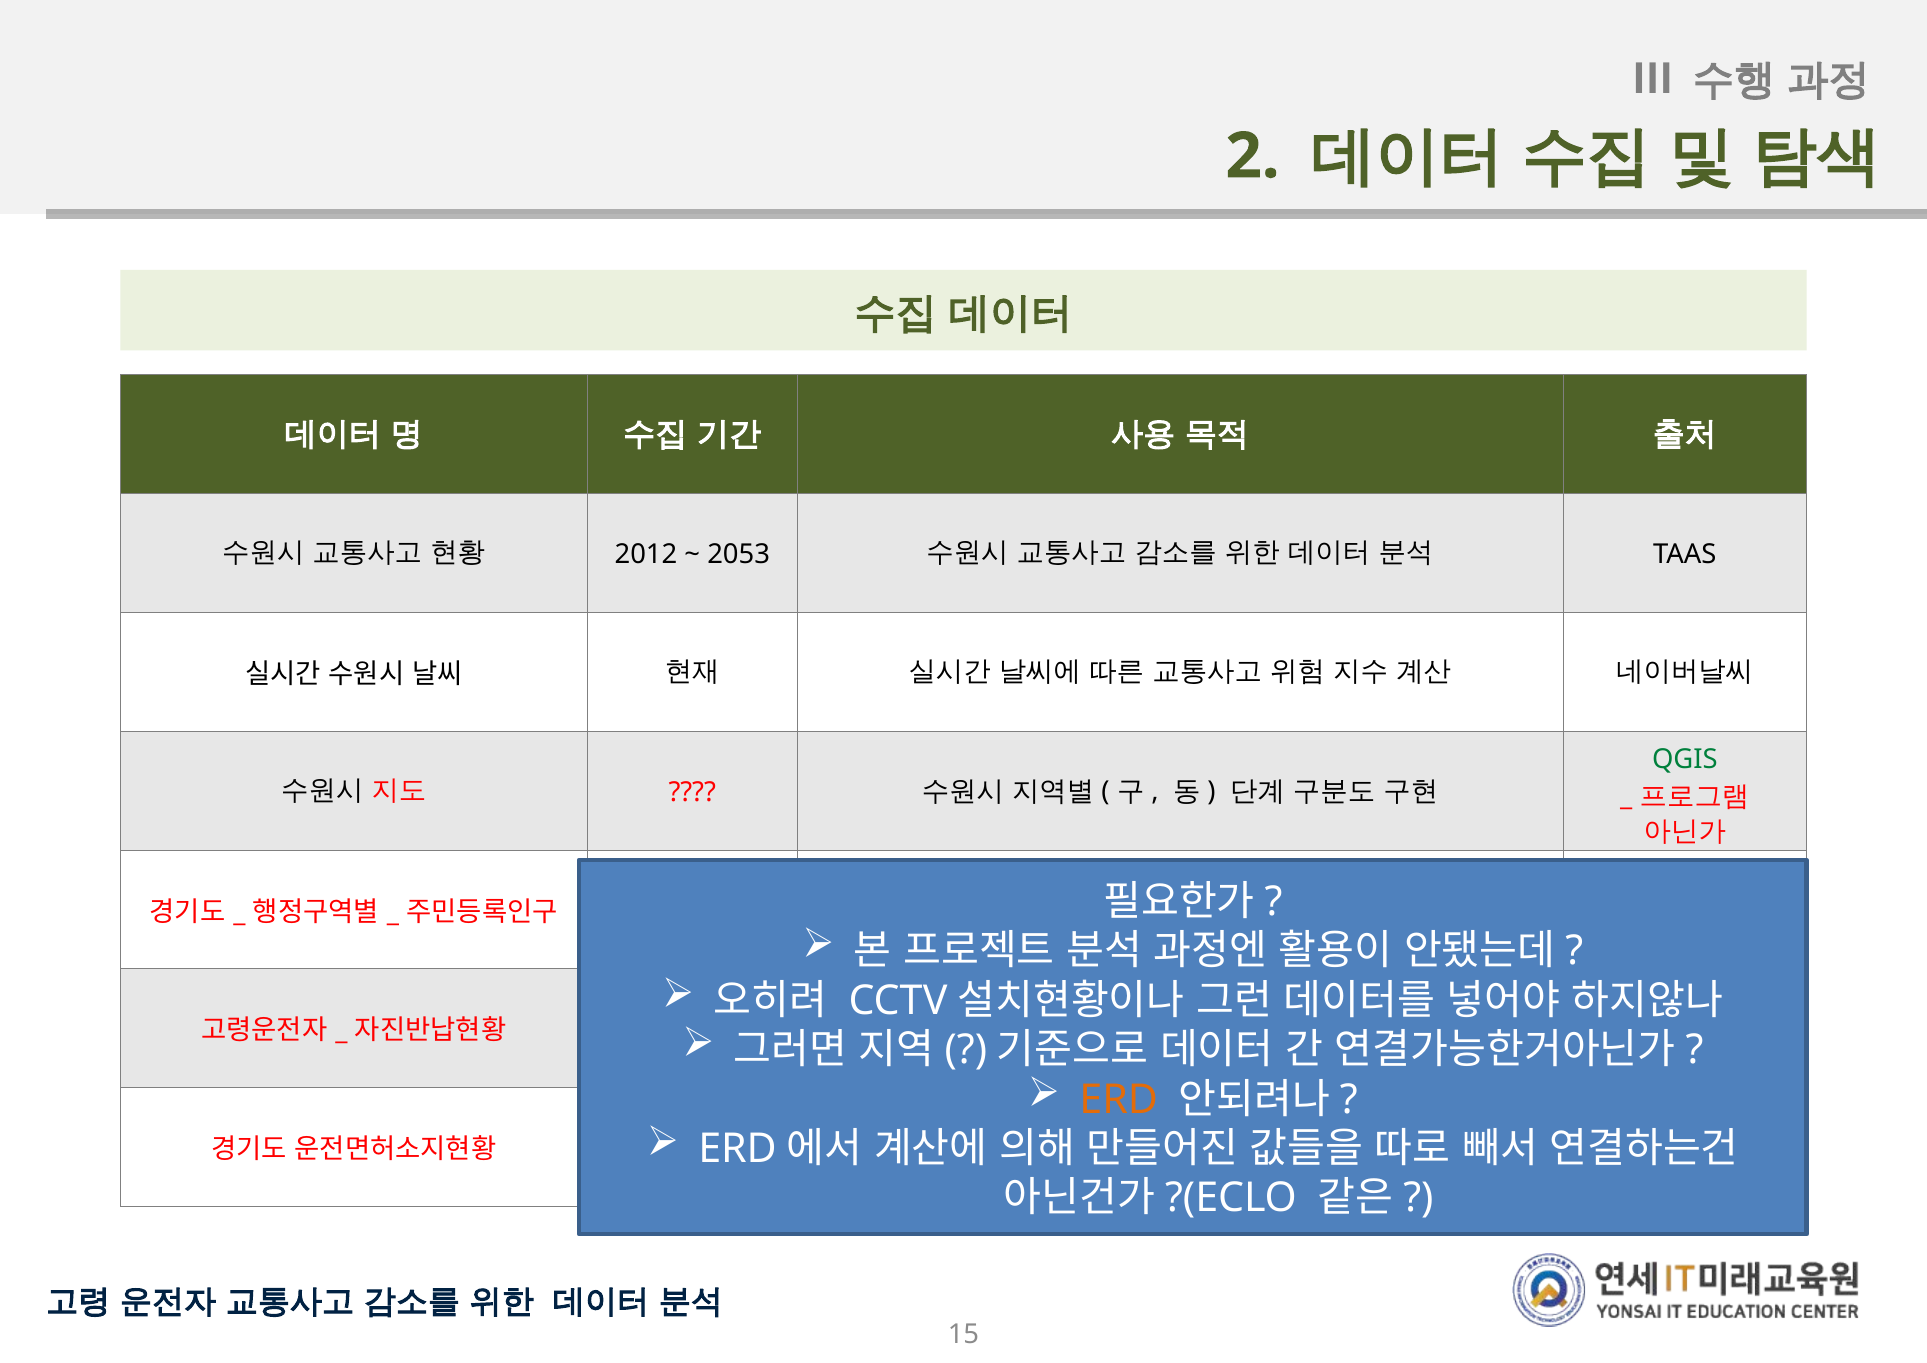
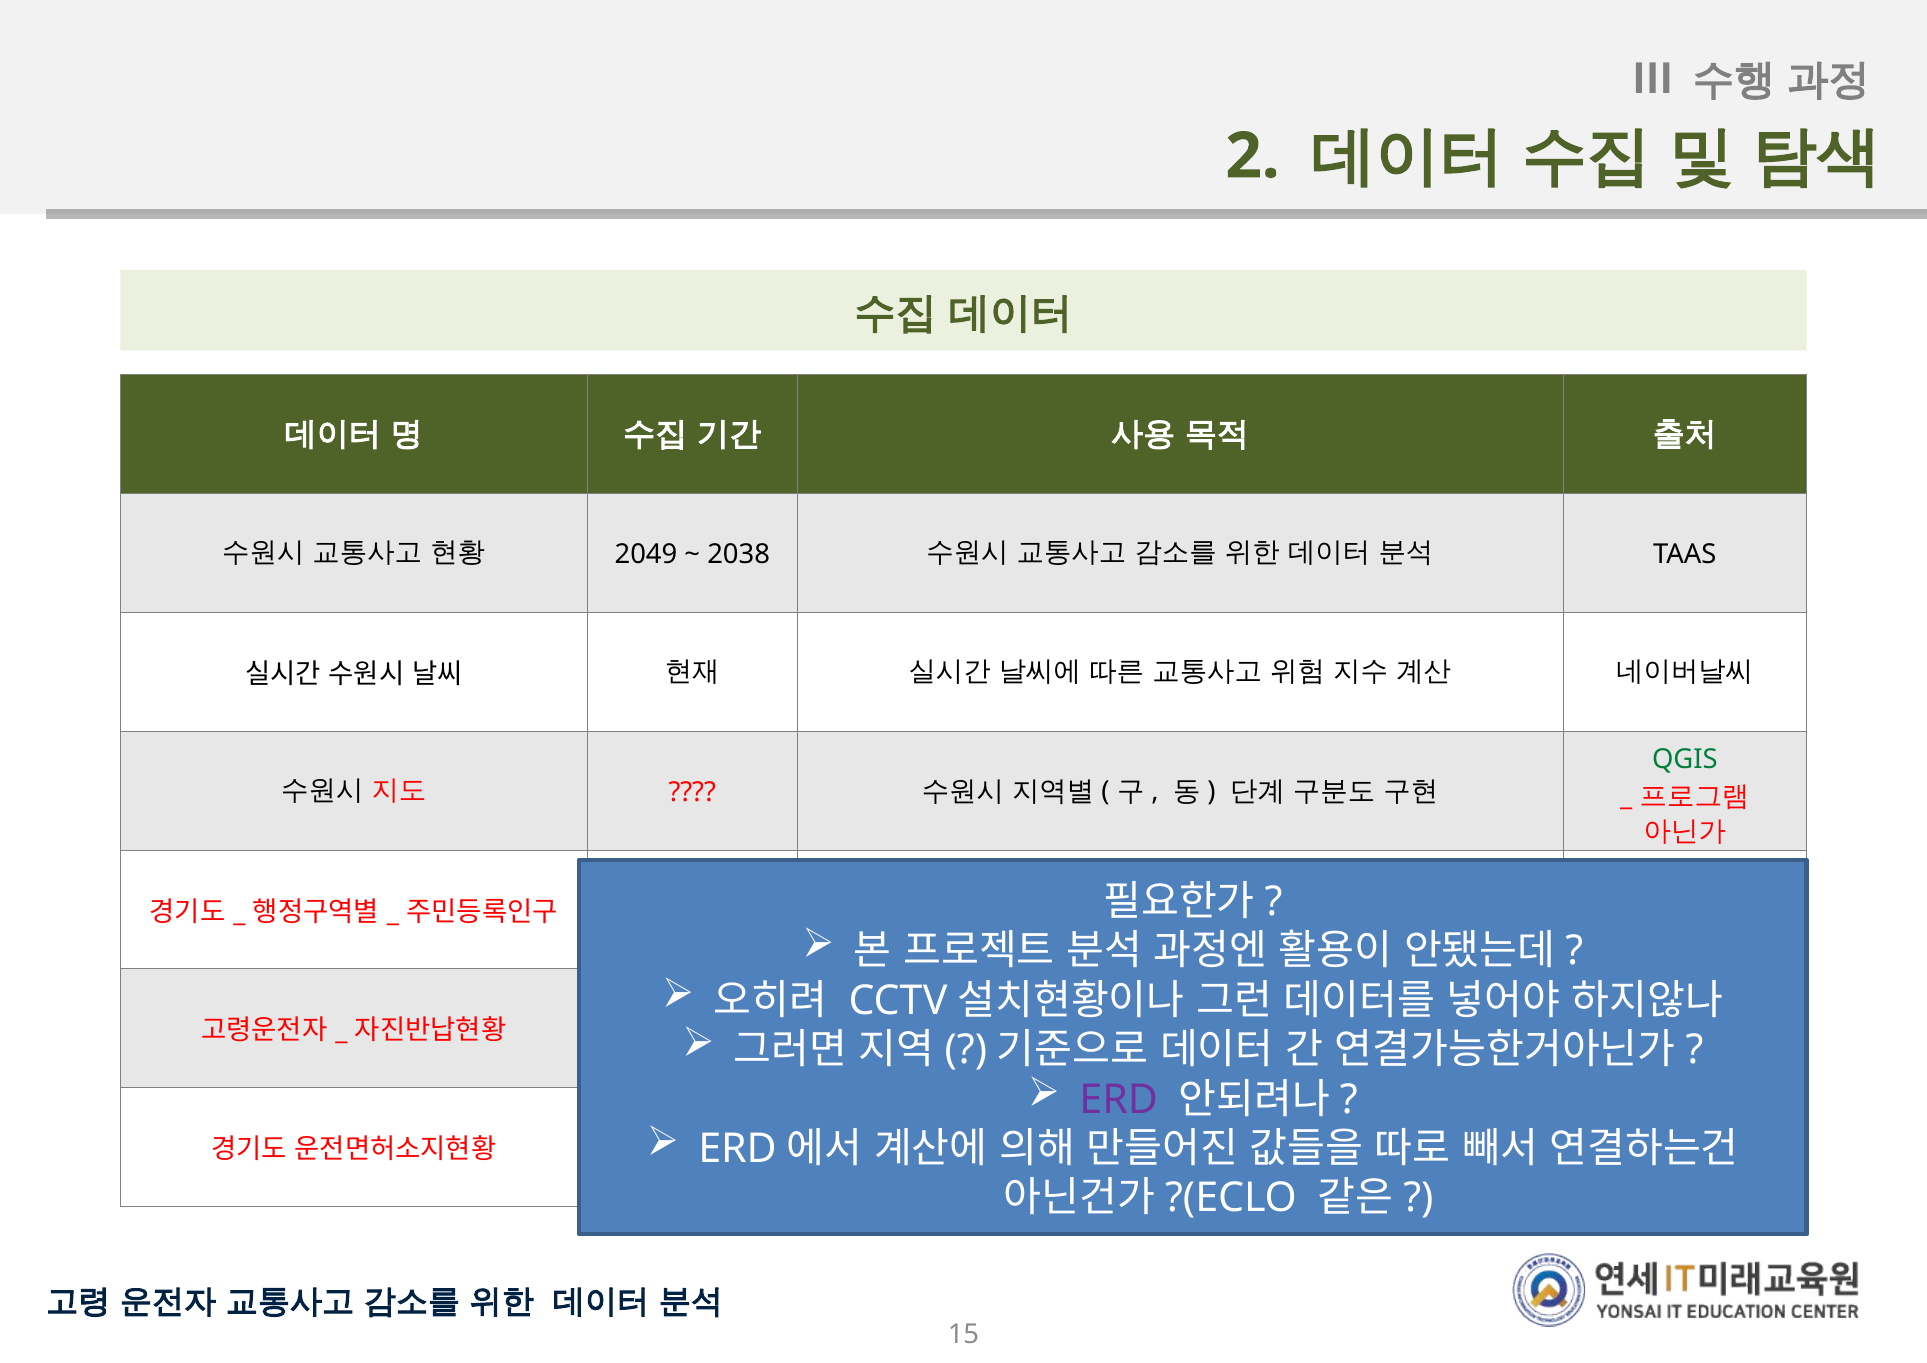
2012: 2012 -> 2049
2053: 2053 -> 2038
ERD colour: orange -> purple
